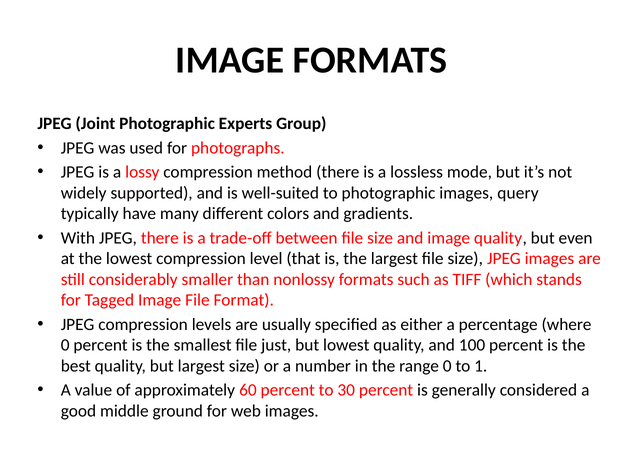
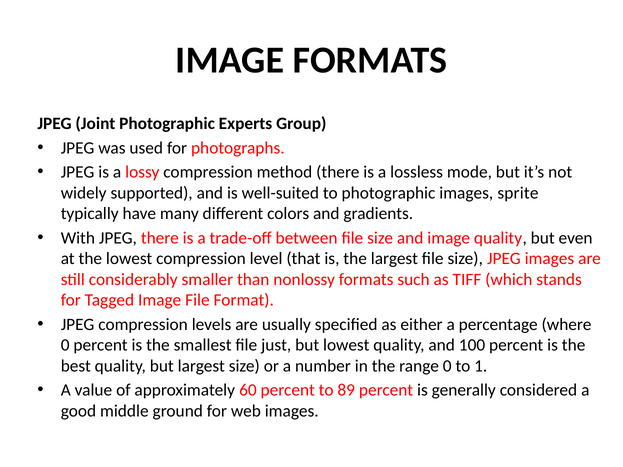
query: query -> sprite
30: 30 -> 89
